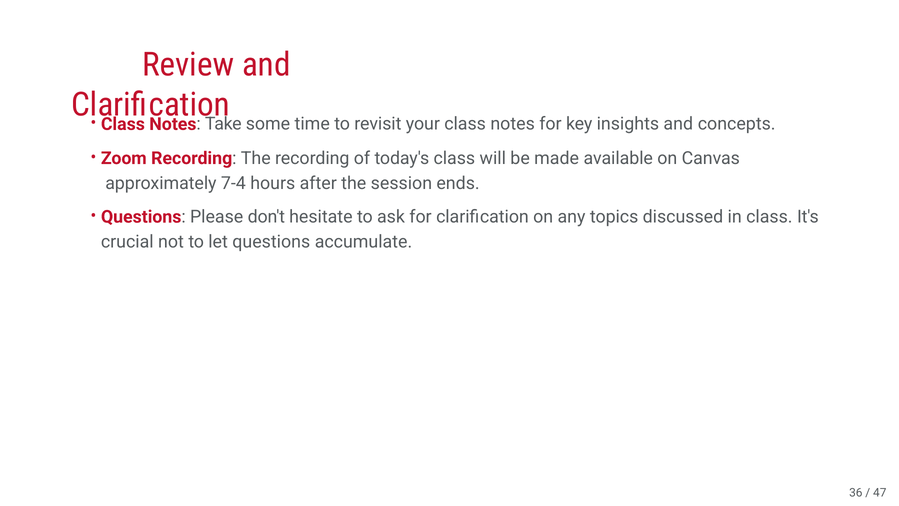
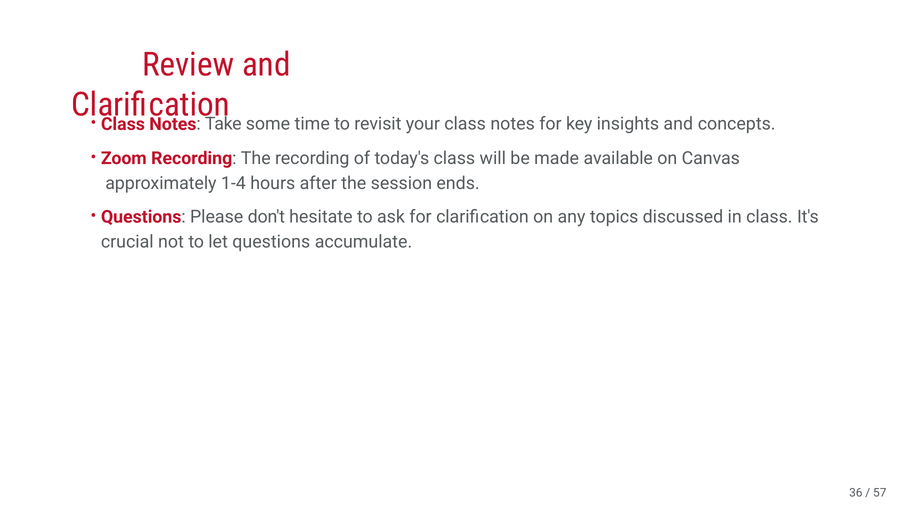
7-4: 7-4 -> 1-4
47: 47 -> 57
